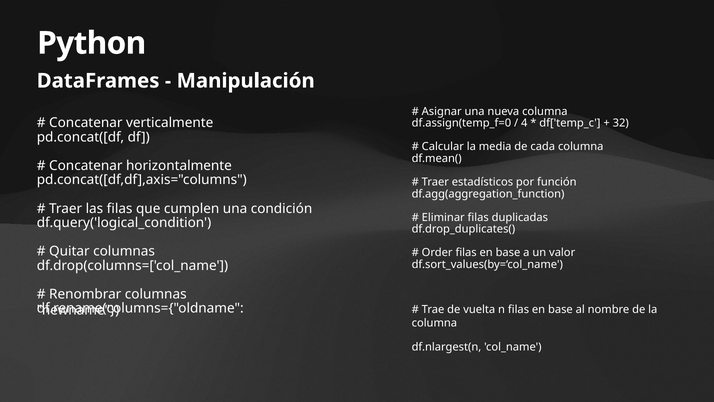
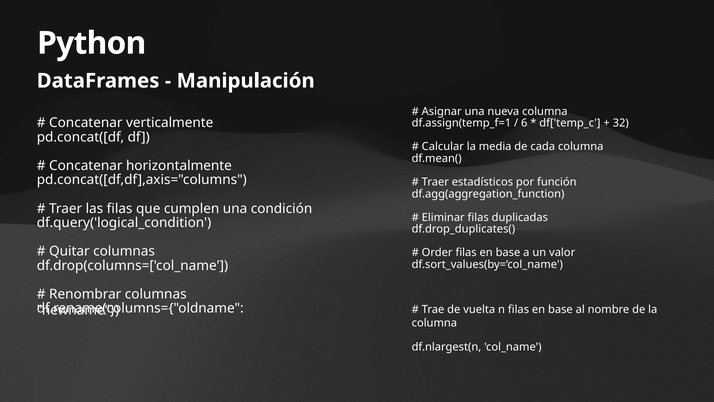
df.assign(temp_f=0: df.assign(temp_f=0 -> df.assign(temp_f=1
4: 4 -> 6
